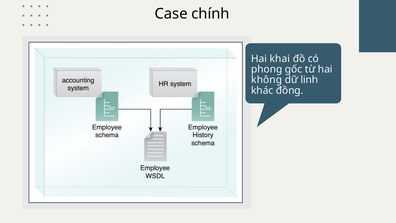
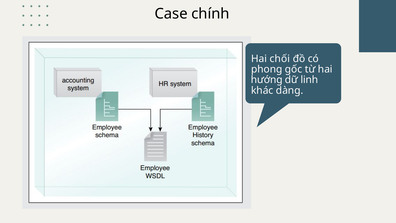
khai: khai -> chối
không: không -> hướng
đồng: đồng -> dàng
